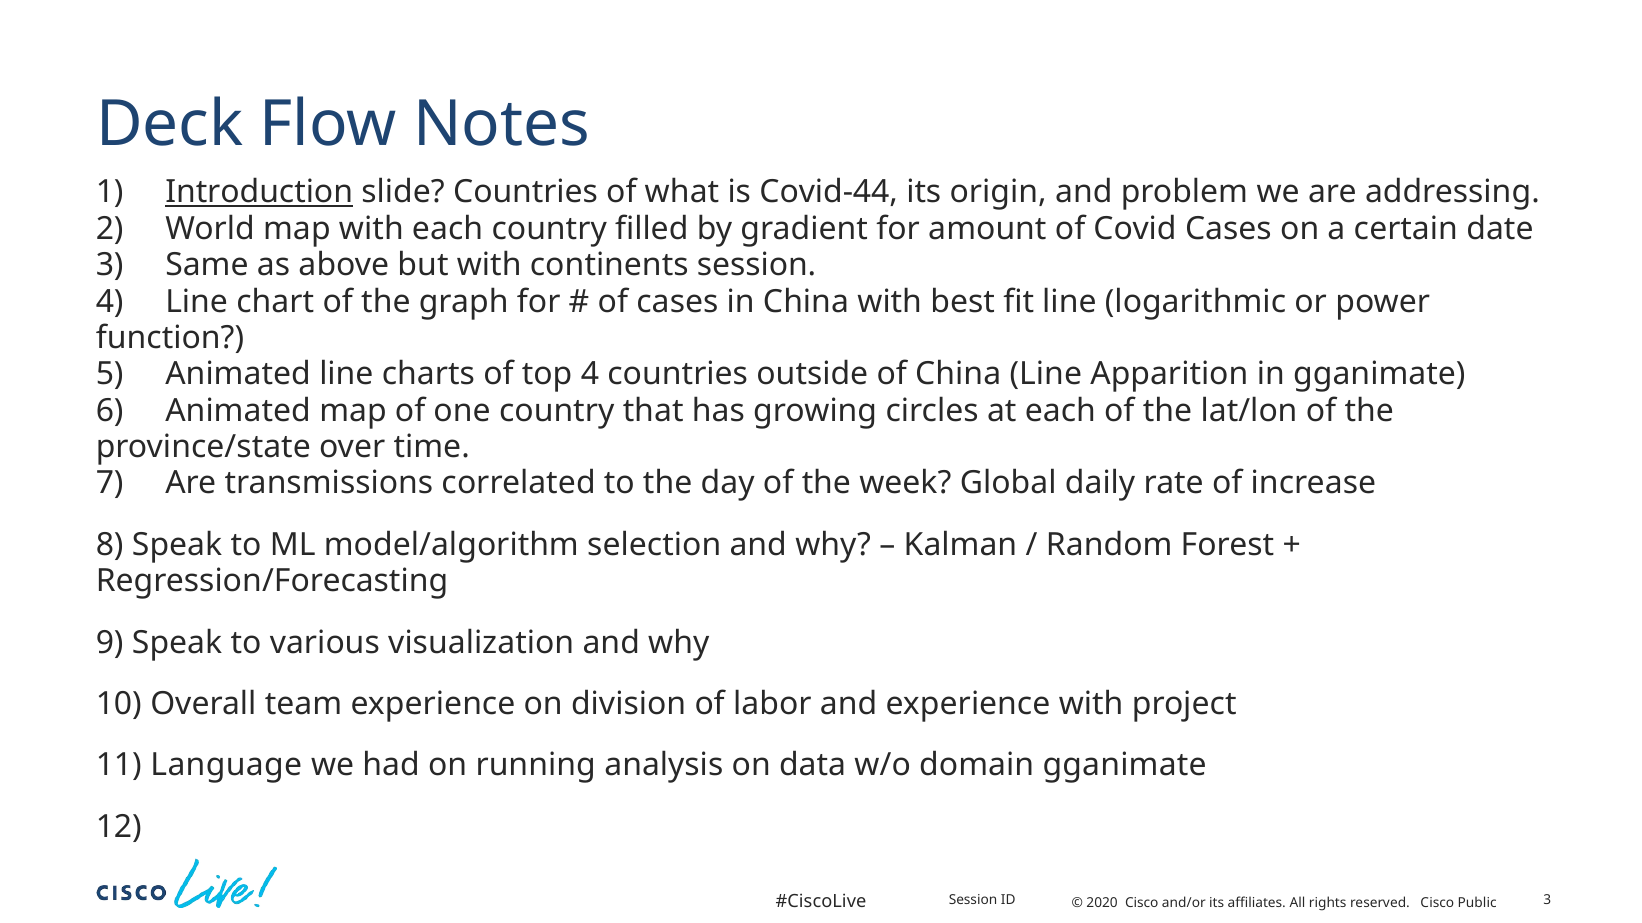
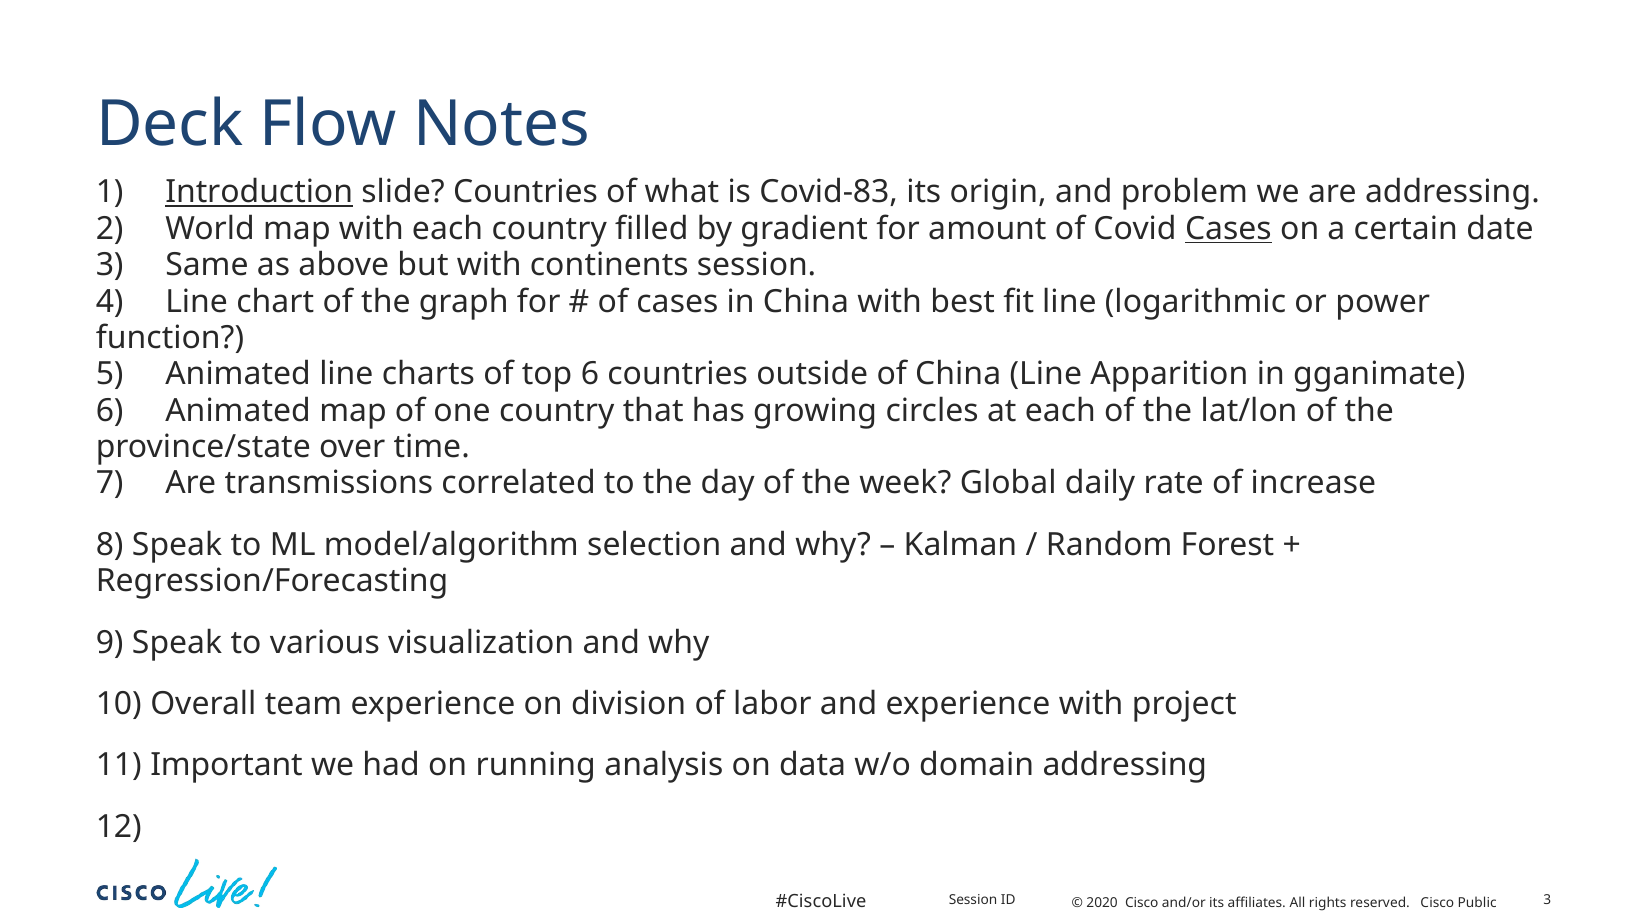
Covid-44: Covid-44 -> Covid-83
Cases at (1228, 229) underline: none -> present
top 4: 4 -> 6
Language: Language -> Important
domain gganimate: gganimate -> addressing
